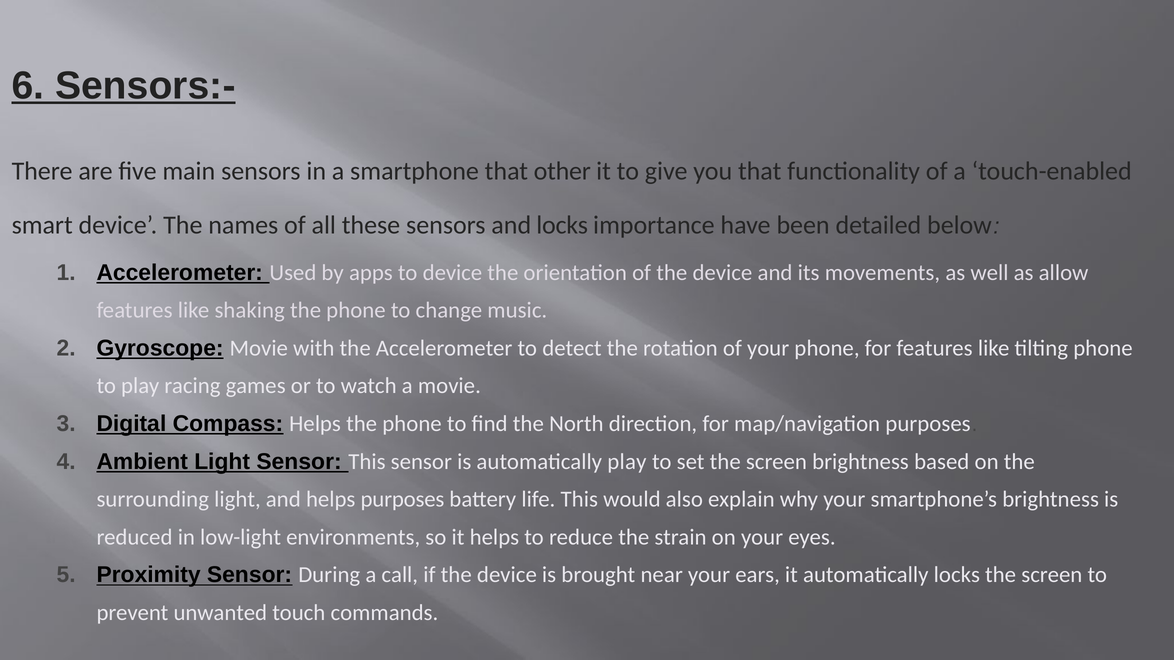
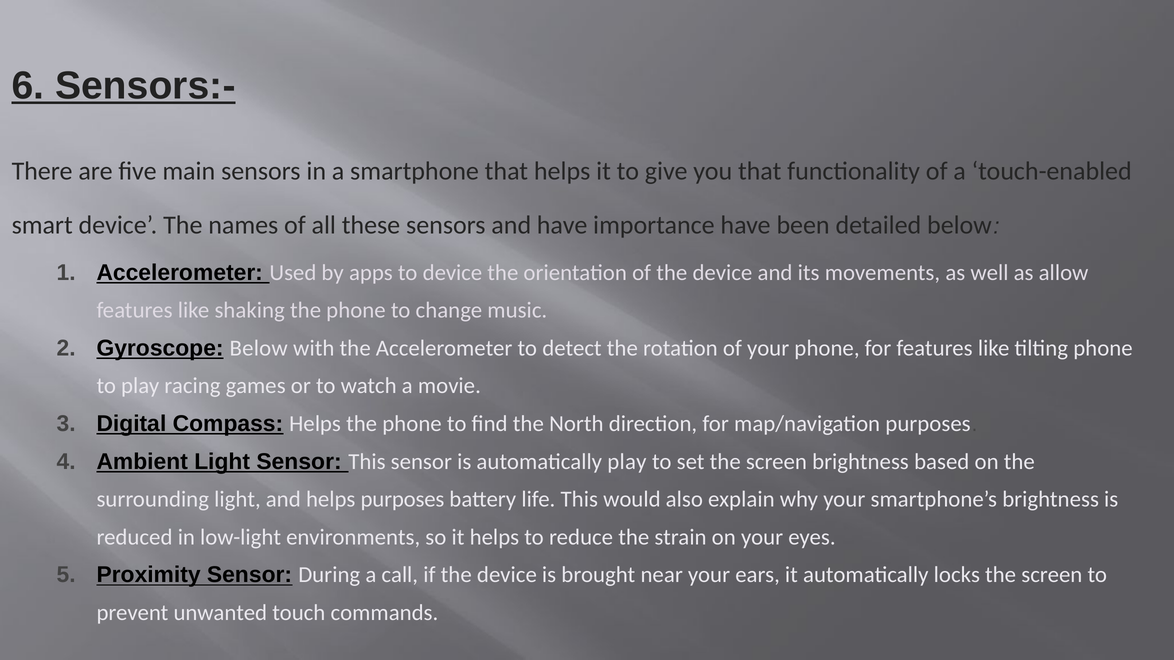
that other: other -> helps
and locks: locks -> have
Gyroscope Movie: Movie -> Below
